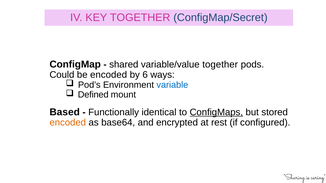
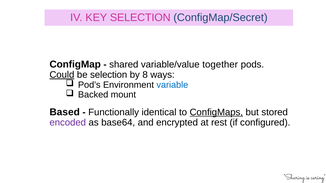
KEY TOGETHER: TOGETHER -> SELECTION
Could underline: none -> present
be encoded: encoded -> selection
6: 6 -> 8
Defined: Defined -> Backed
encoded at (68, 123) colour: orange -> purple
